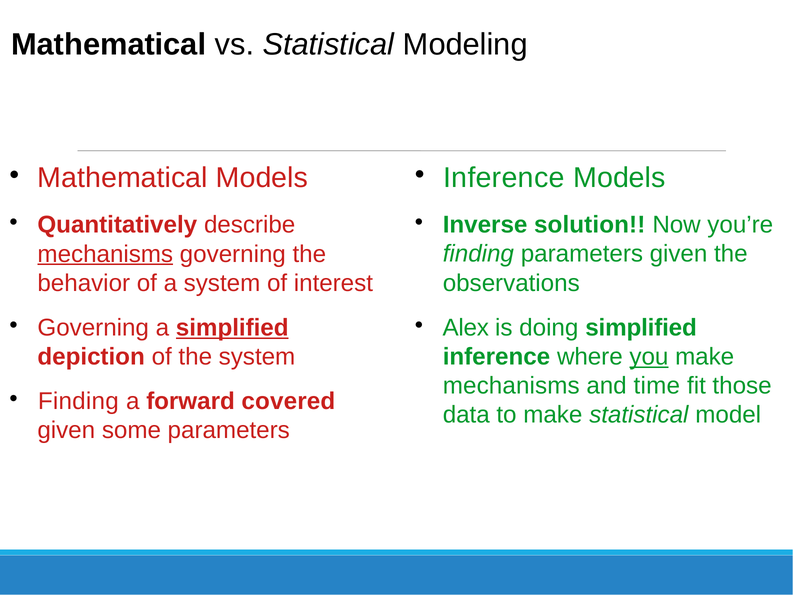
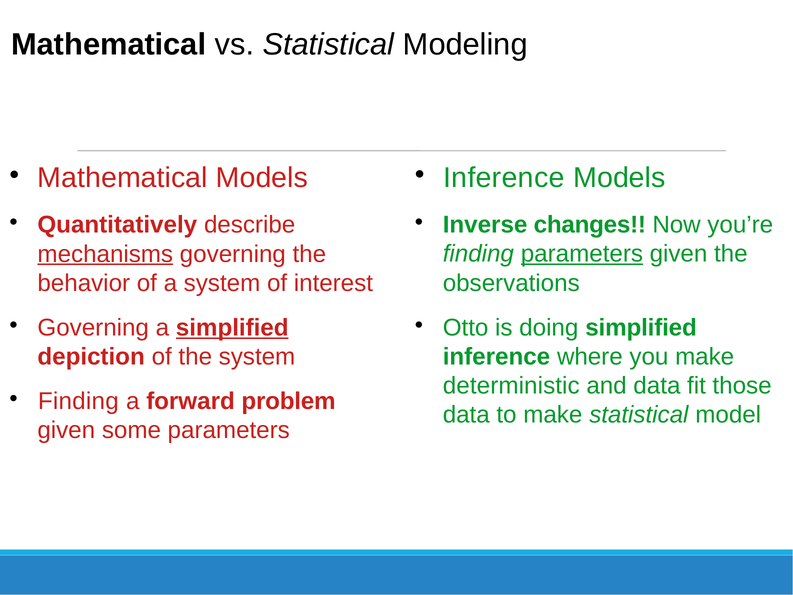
solution: solution -> changes
parameters at (582, 254) underline: none -> present
Alex: Alex -> Otto
you underline: present -> none
mechanisms at (511, 386): mechanisms -> deterministic
and time: time -> data
covered: covered -> problem
